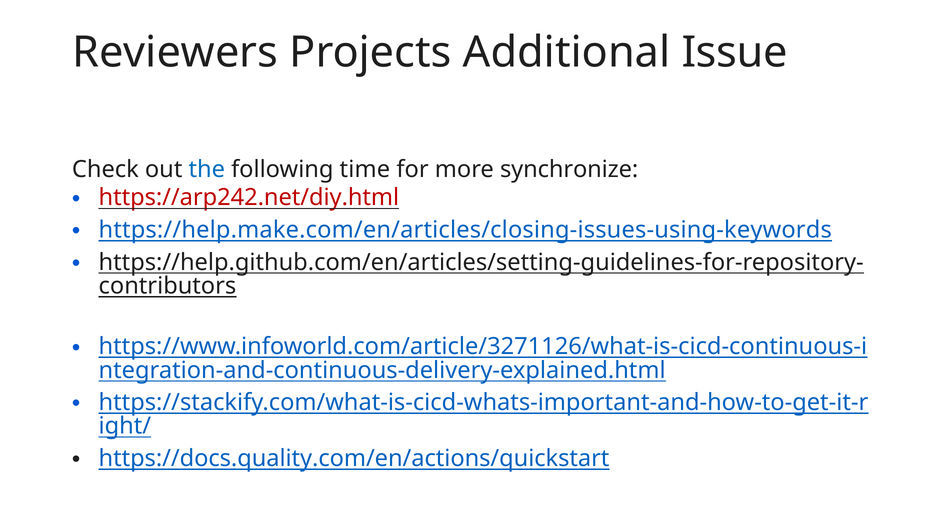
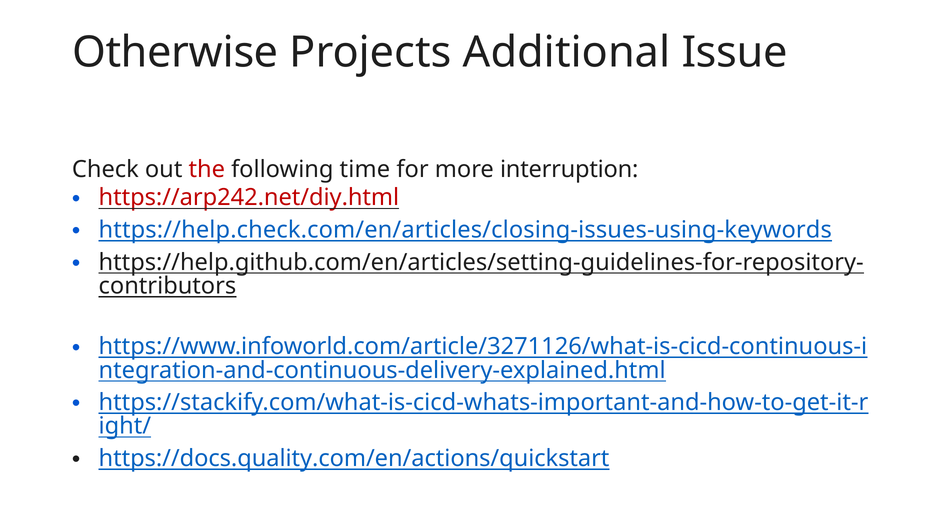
Reviewers: Reviewers -> Otherwise
the colour: blue -> red
synchronize: synchronize -> interruption
https://help.make.com/en/articles/closing-issues-using-keywords: https://help.make.com/en/articles/closing-issues-using-keywords -> https://help.check.com/en/articles/closing-issues-using-keywords
